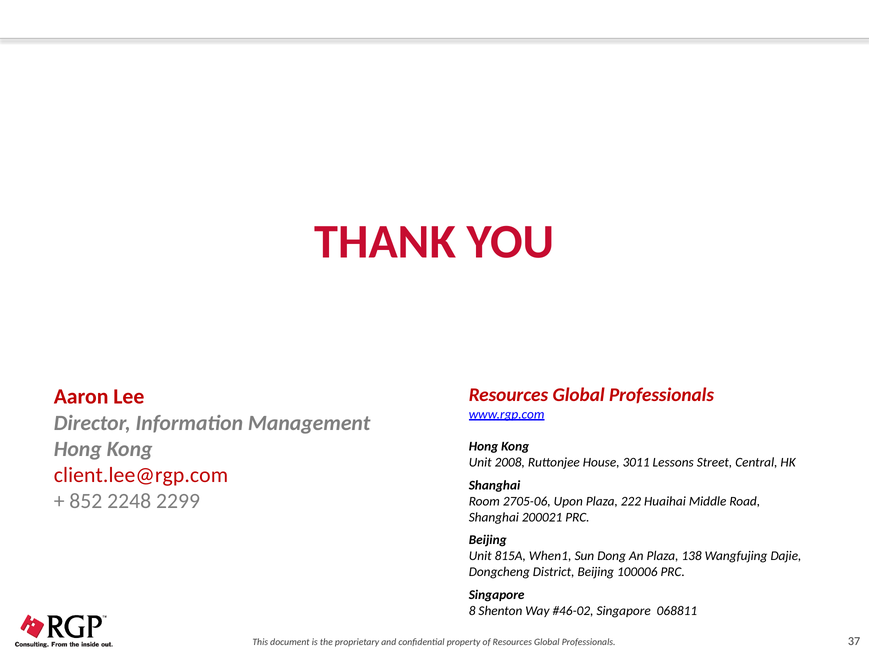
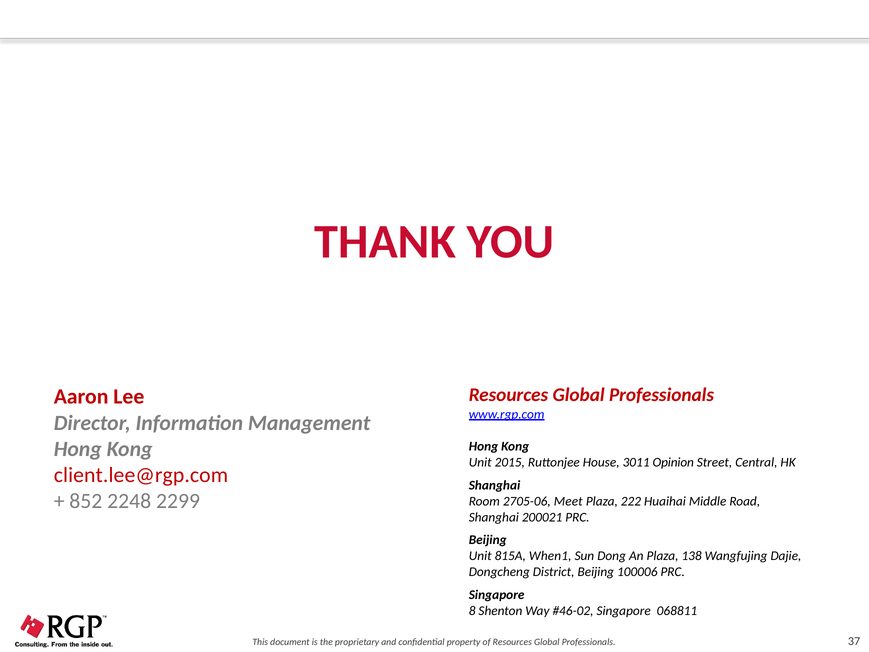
2008: 2008 -> 2015
Lessons: Lessons -> Opinion
Upon: Upon -> Meet
